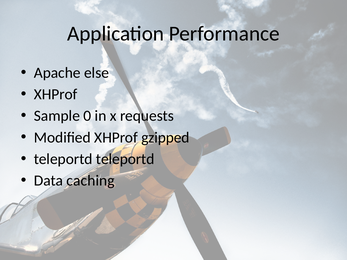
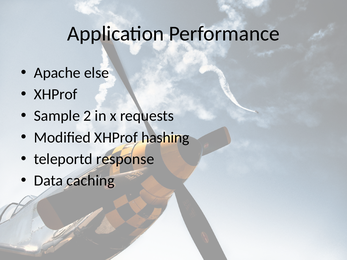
0: 0 -> 2
gzipped: gzipped -> hashing
teleportd teleportd: teleportd -> response
